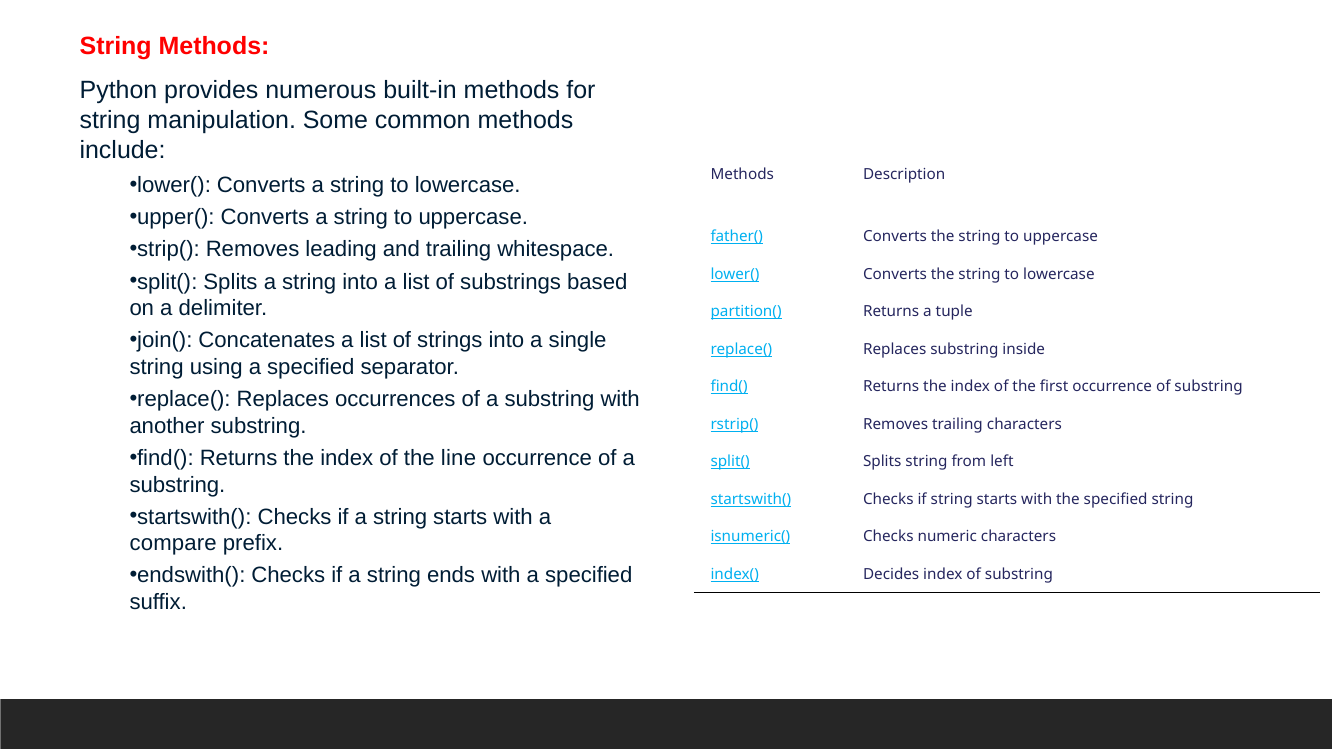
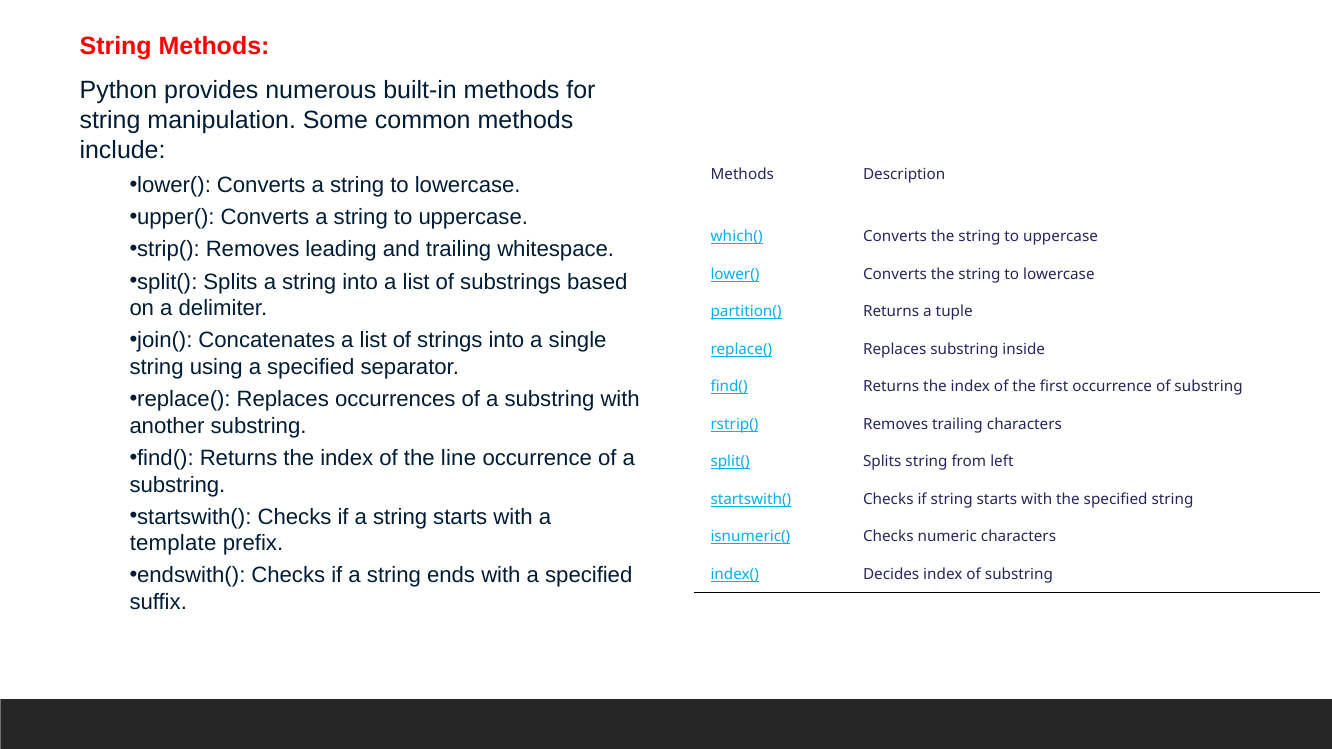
father(: father( -> which(
compare: compare -> template
